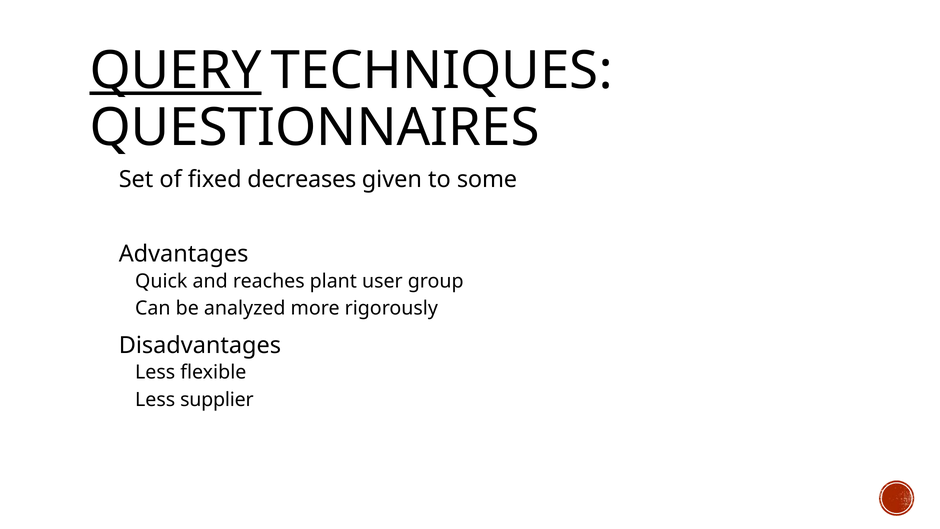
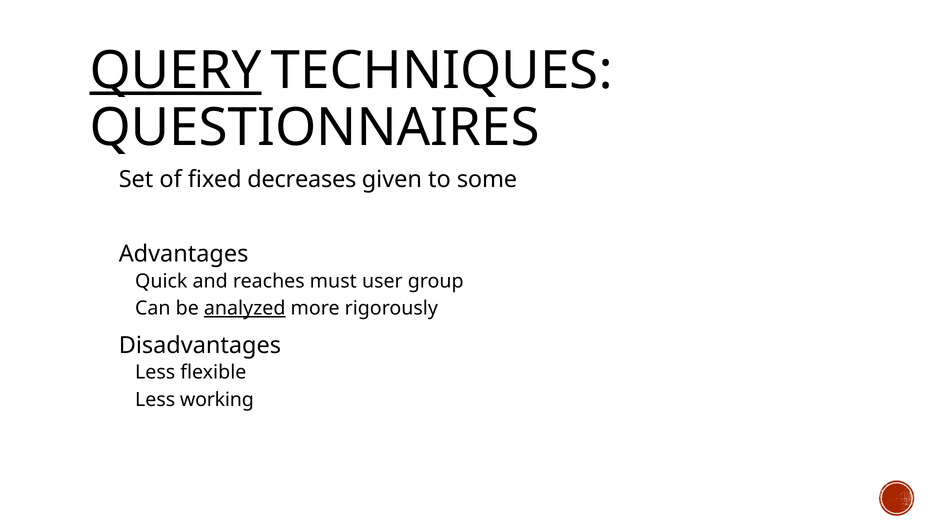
plant: plant -> must
analyzed underline: none -> present
supplier: supplier -> working
